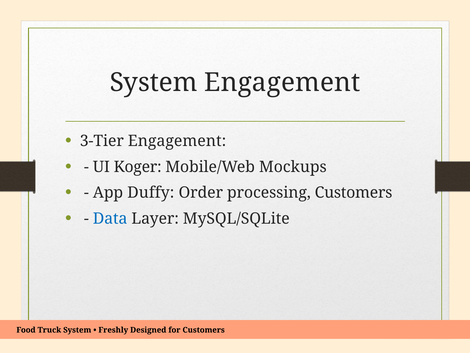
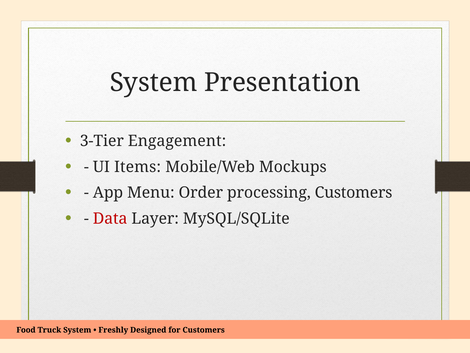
System Engagement: Engagement -> Presentation
Koger: Koger -> Items
Duffy: Duffy -> Menu
Data colour: blue -> red
